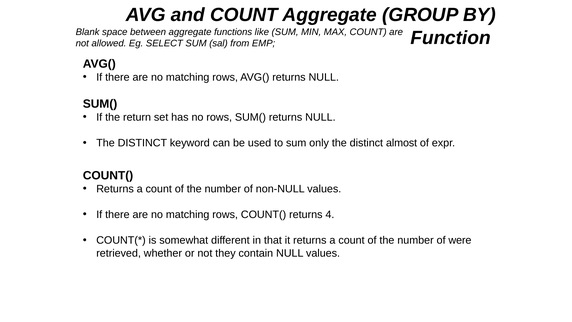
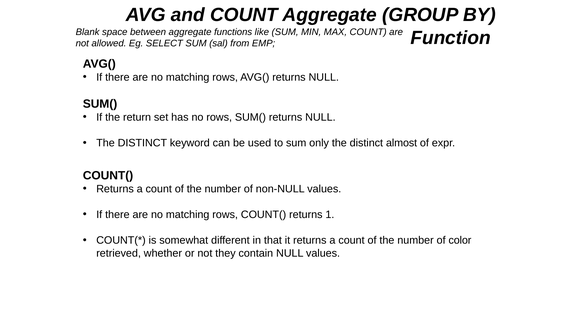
4: 4 -> 1
were: were -> color
